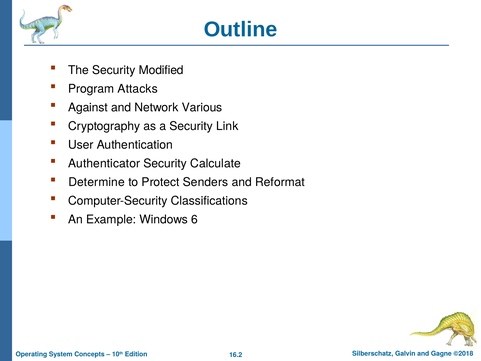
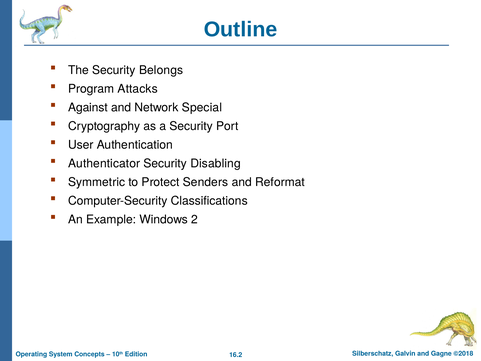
Modified: Modified -> Belongs
Various: Various -> Special
Link: Link -> Port
Calculate: Calculate -> Disabling
Determine: Determine -> Symmetric
6: 6 -> 2
